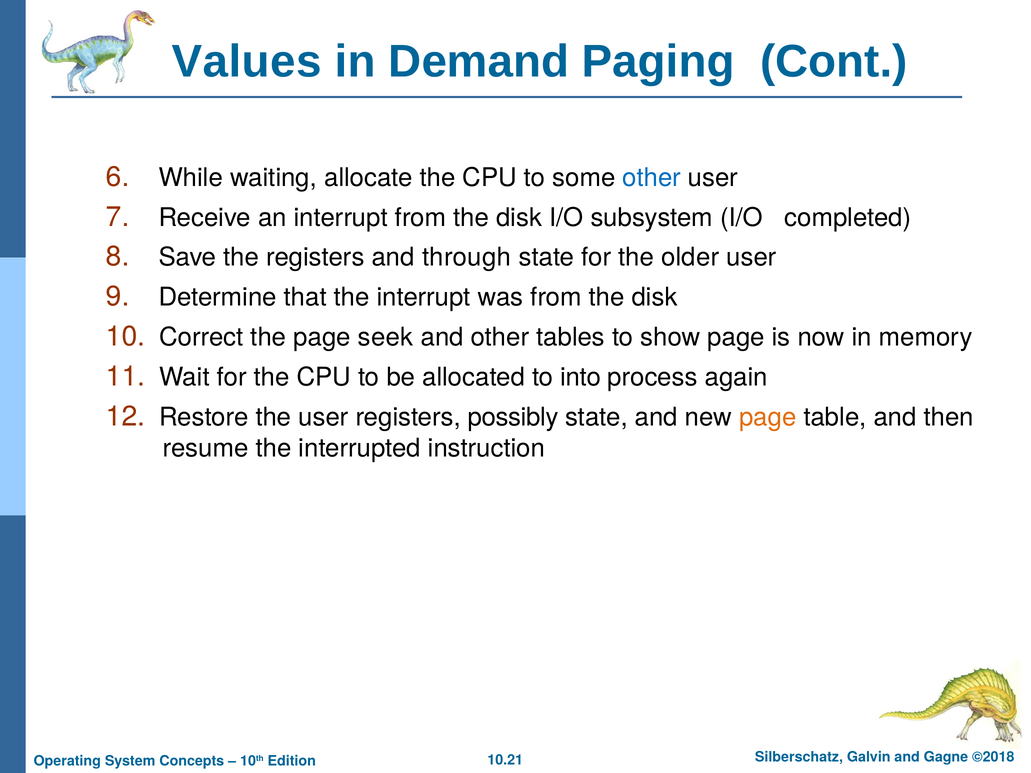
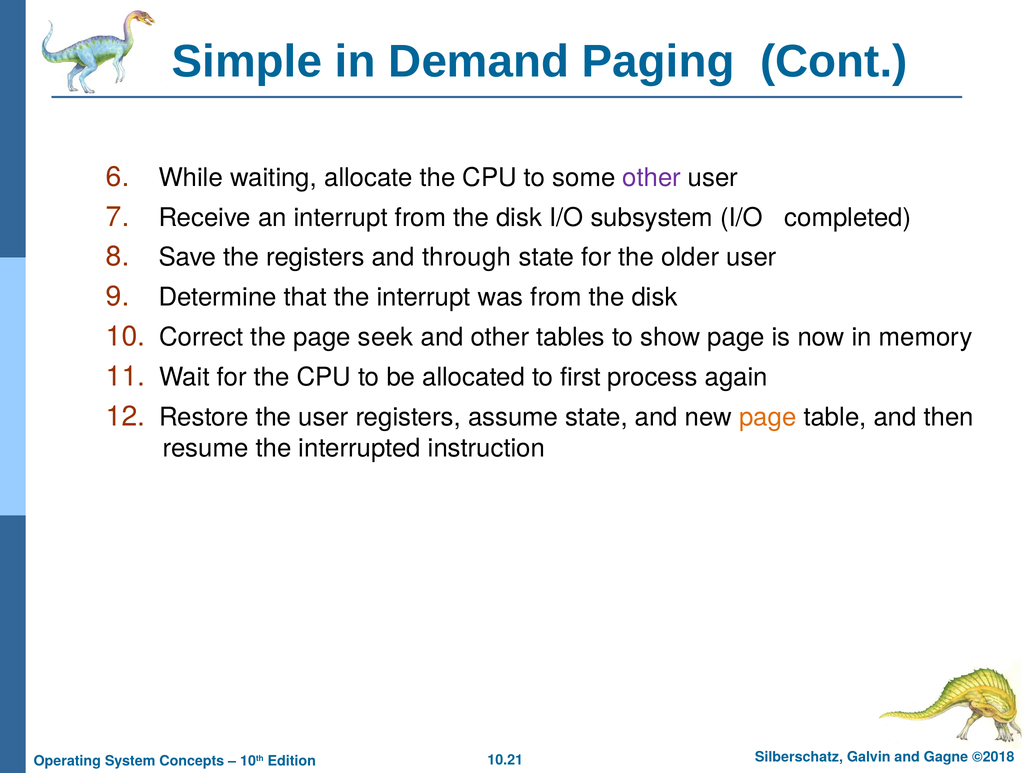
Values: Values -> Simple
other at (652, 178) colour: blue -> purple
into: into -> first
possibly: possibly -> assume
